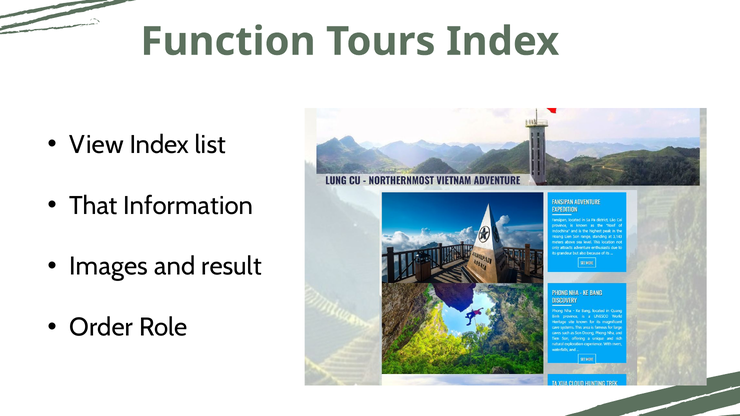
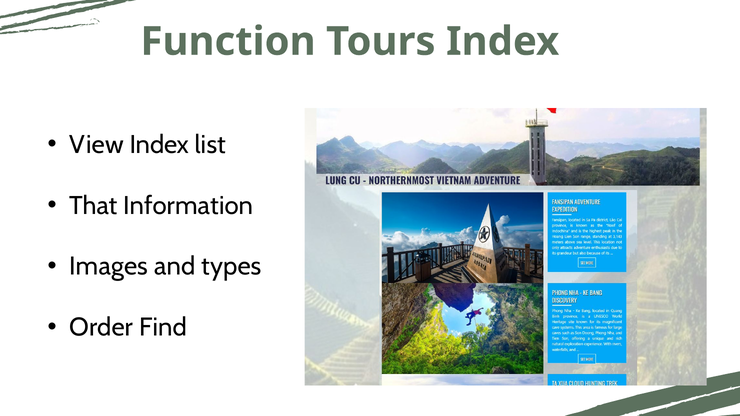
result: result -> types
Role: Role -> Find
